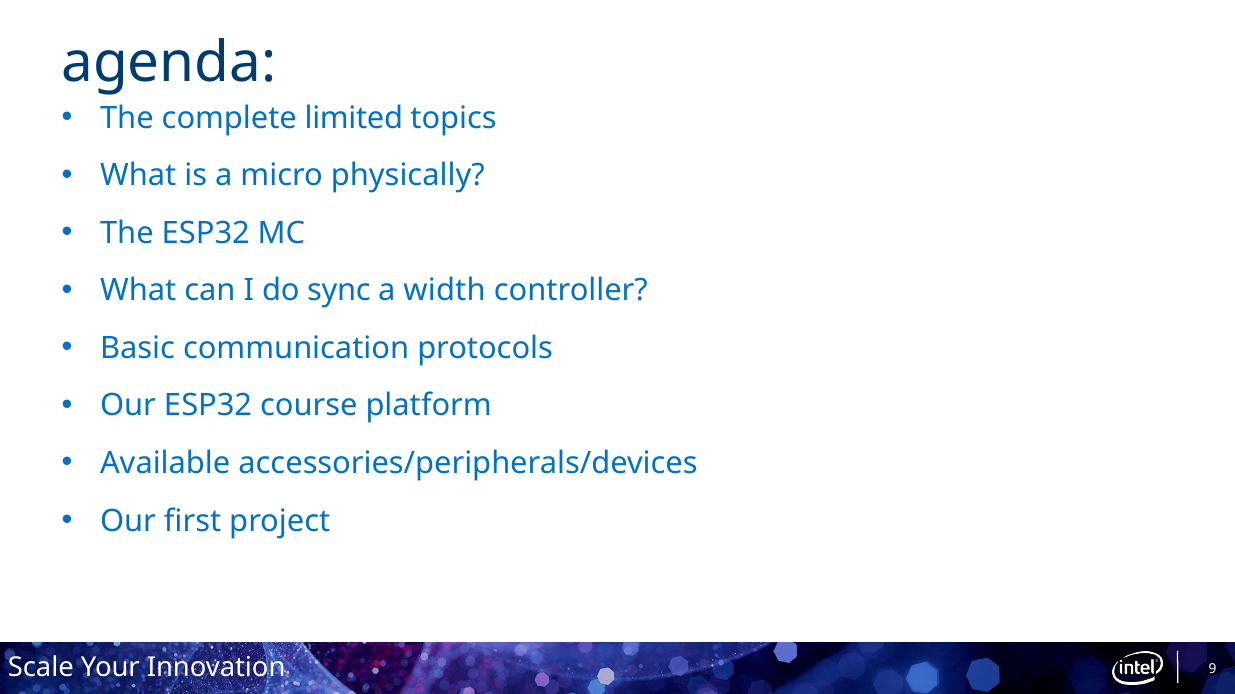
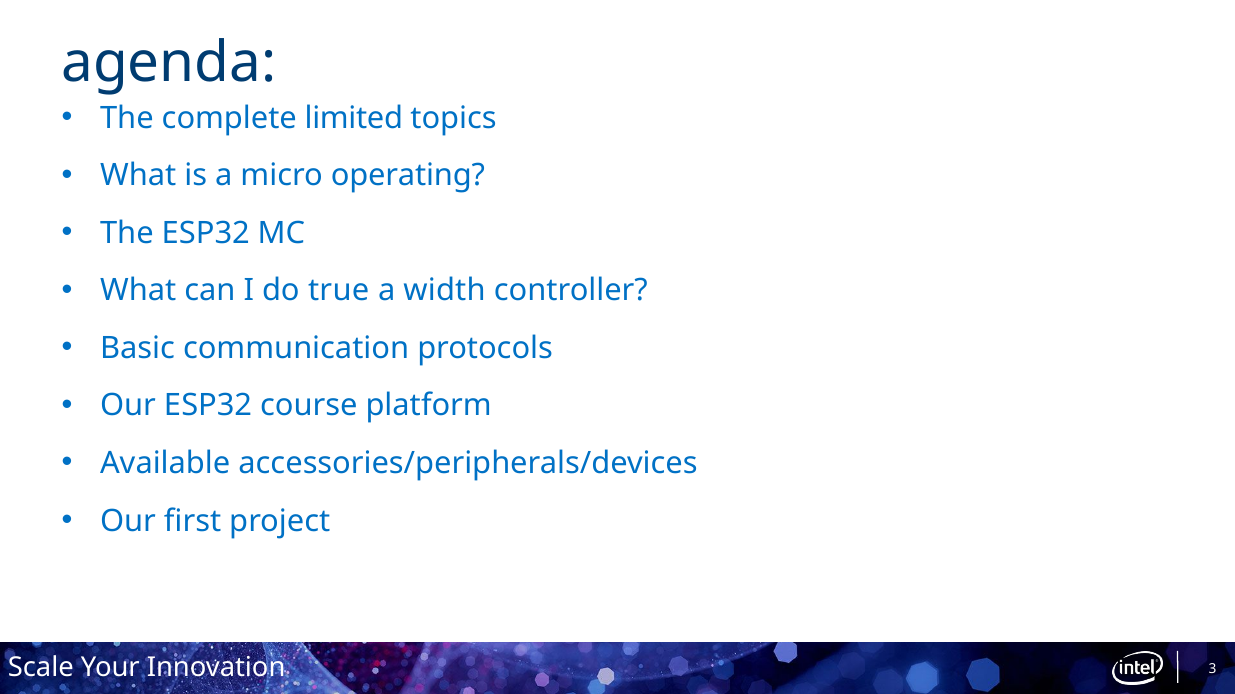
physically: physically -> operating
sync: sync -> true
9: 9 -> 3
